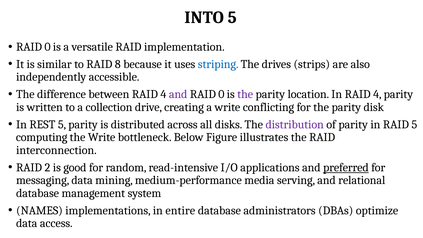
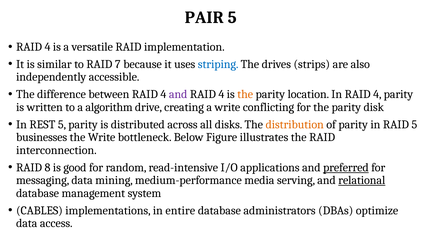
INTO: INTO -> PAIR
0 at (48, 47): 0 -> 4
8: 8 -> 7
0 at (221, 94): 0 -> 4
the at (245, 94) colour: purple -> orange
collection: collection -> algorithm
distribution colour: purple -> orange
computing: computing -> businesses
2: 2 -> 8
relational underline: none -> present
NAMES: NAMES -> CABLES
